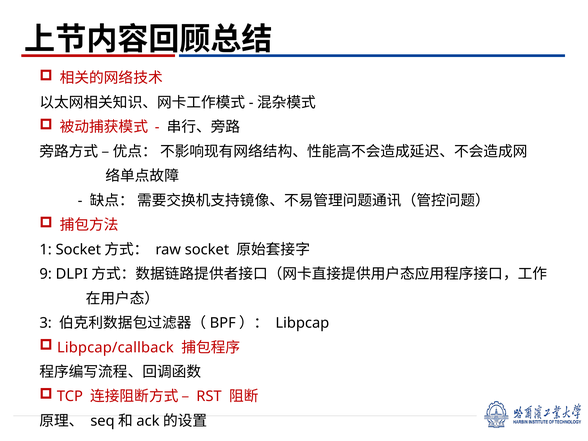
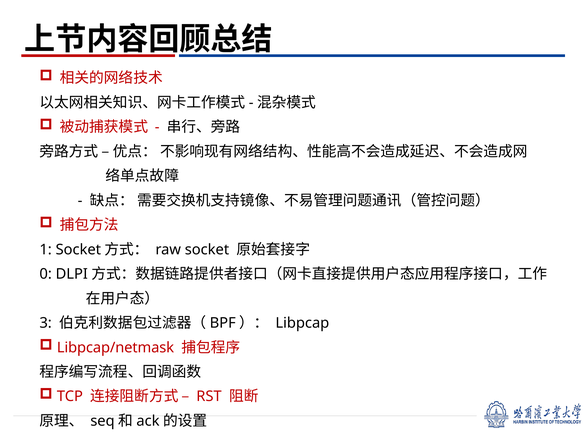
9: 9 -> 0
Libpcap/callback: Libpcap/callback -> Libpcap/netmask
